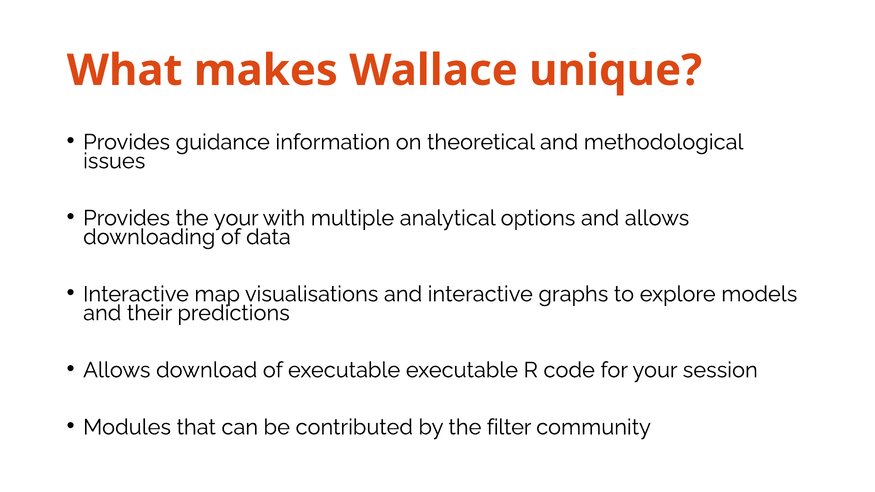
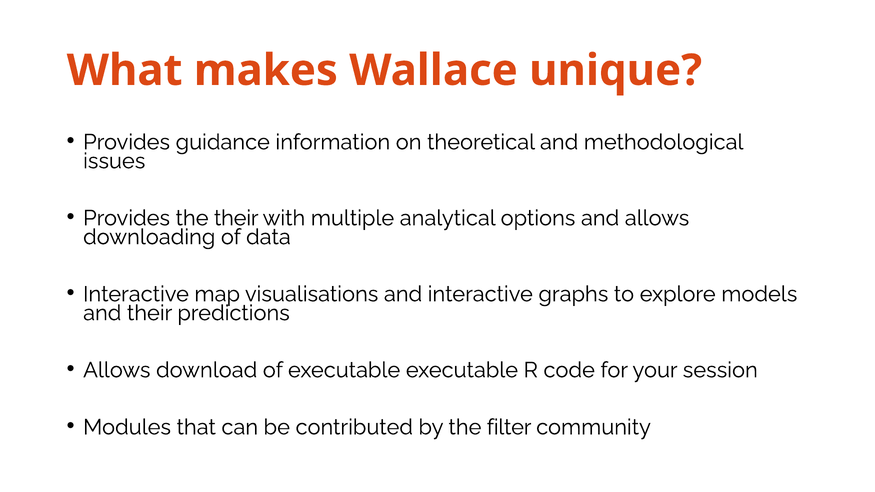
the your: your -> their
